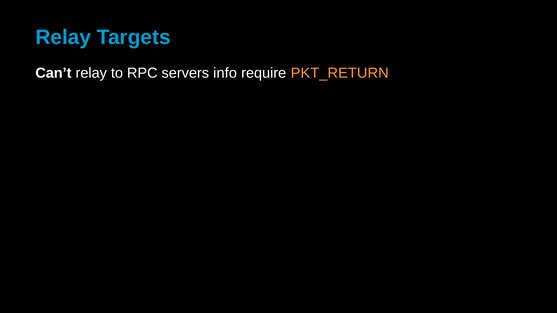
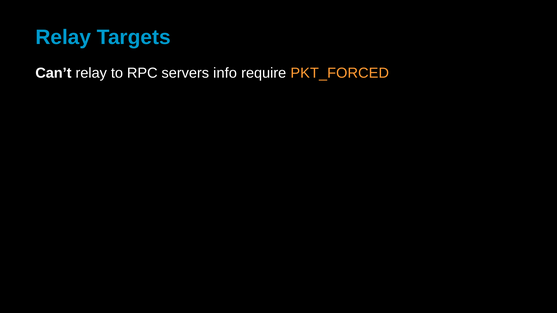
PKT_RETURN: PKT_RETURN -> PKT_FORCED
